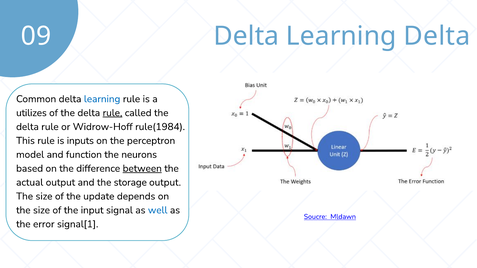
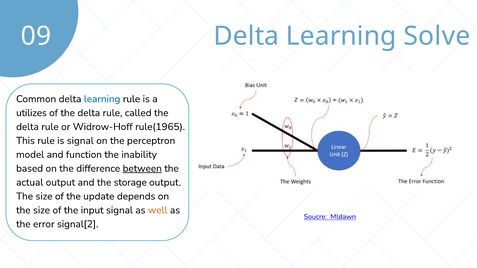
Learning Delta: Delta -> Solve
rule at (112, 113) underline: present -> none
rule(1984: rule(1984 -> rule(1965
is inputs: inputs -> signal
neurons: neurons -> inability
well colour: blue -> orange
signal[1: signal[1 -> signal[2
